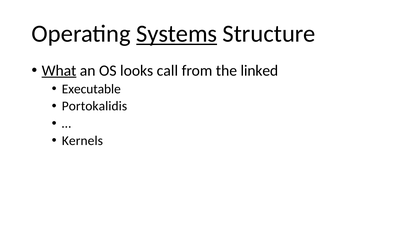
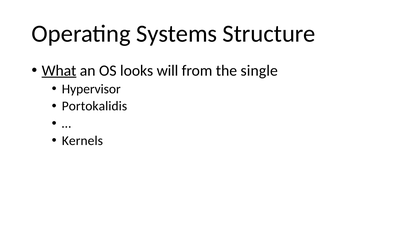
Systems underline: present -> none
call: call -> will
linked: linked -> single
Executable: Executable -> Hypervisor
